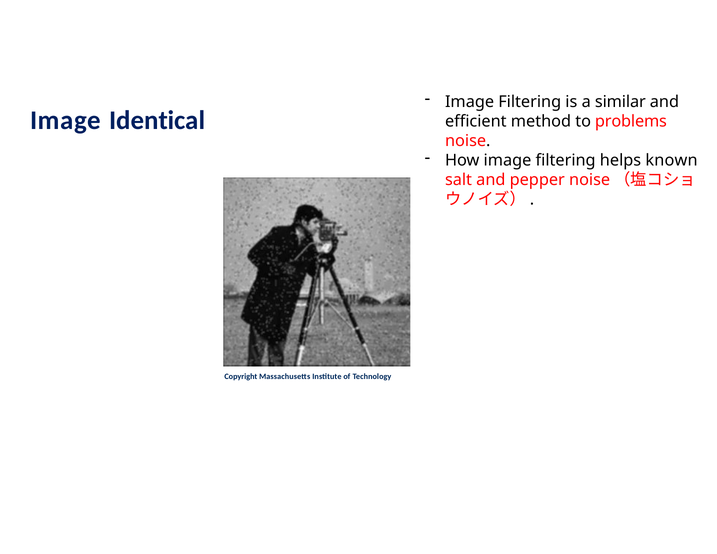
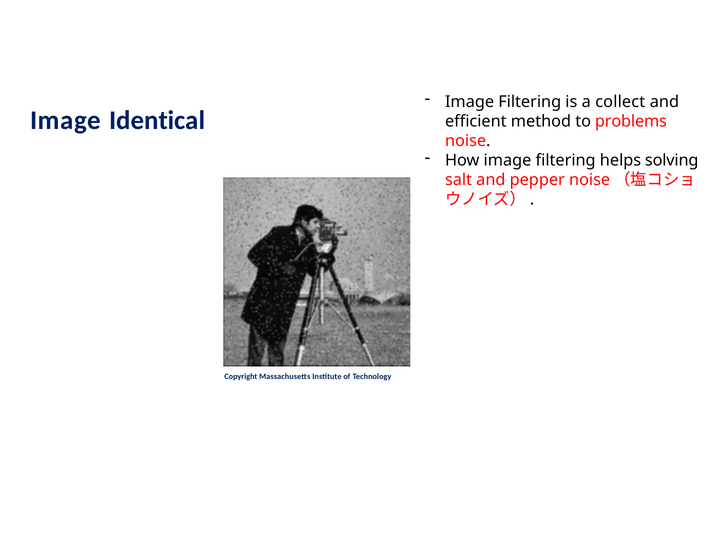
similar: similar -> collect
known: known -> solving
